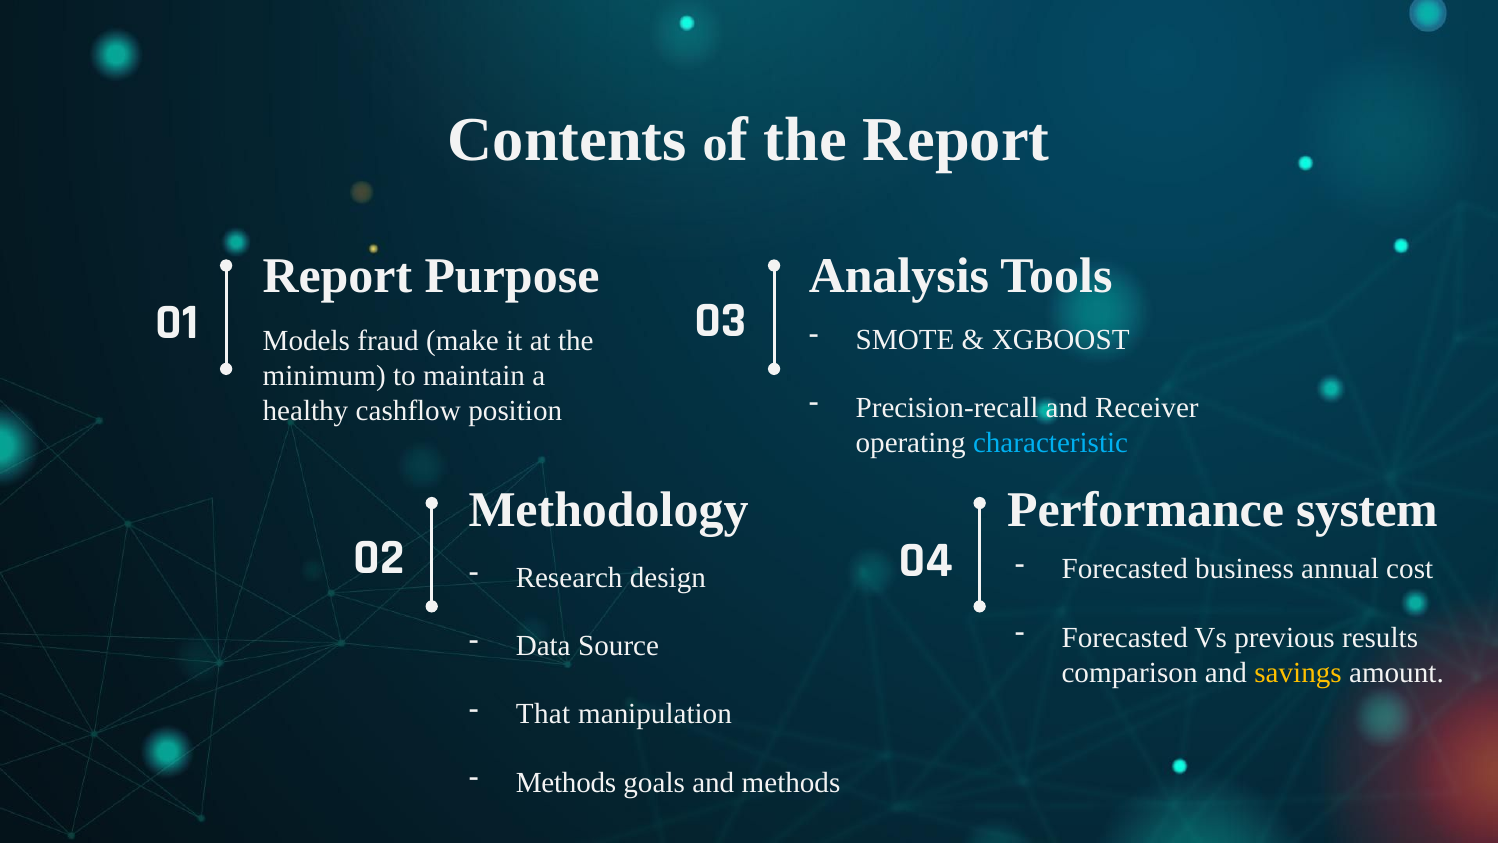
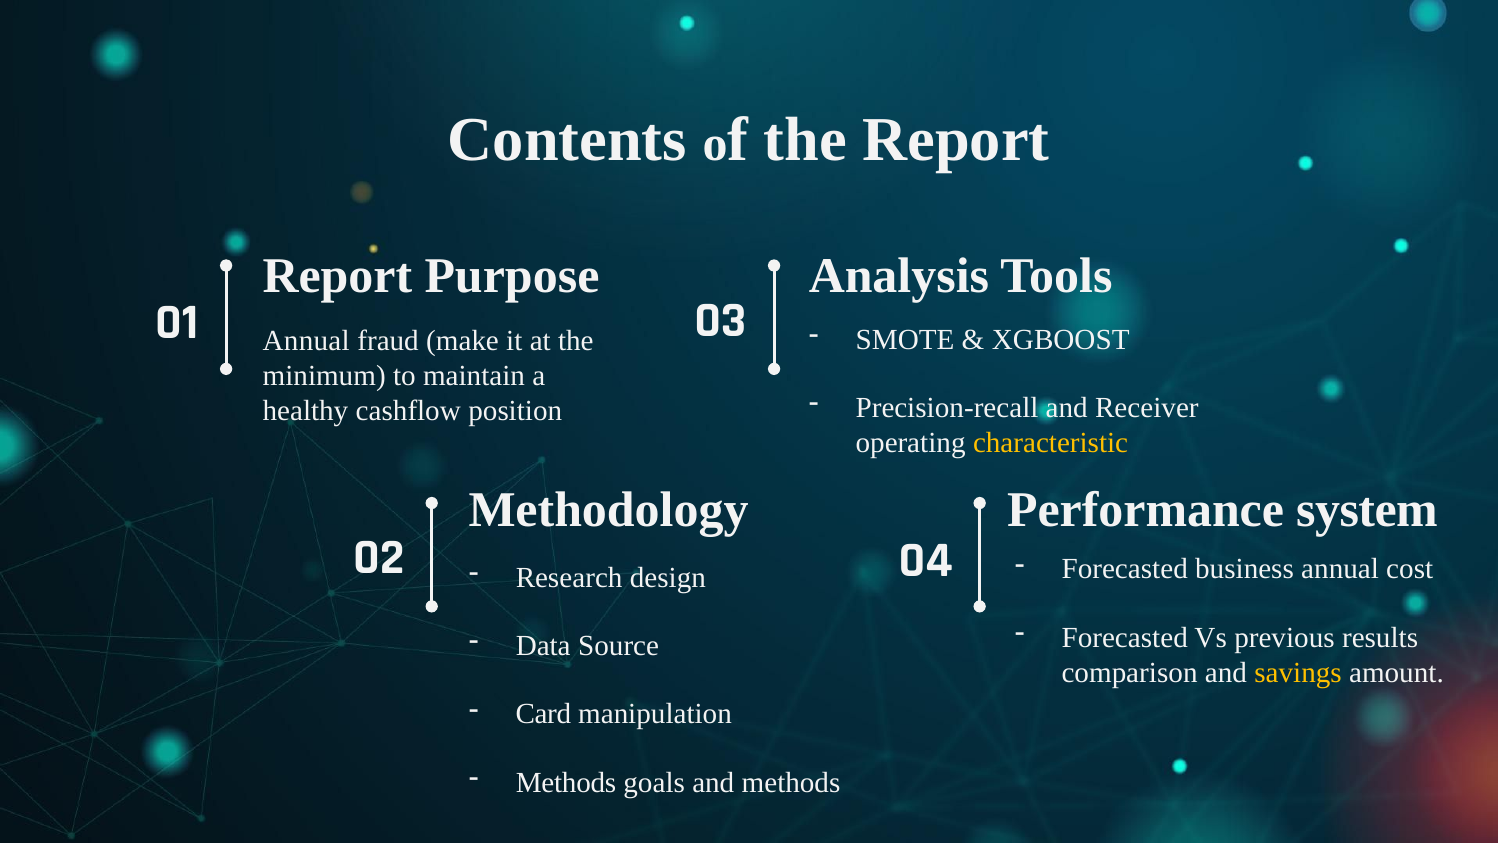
Models at (306, 341): Models -> Annual
characteristic colour: light blue -> yellow
That: That -> Card
